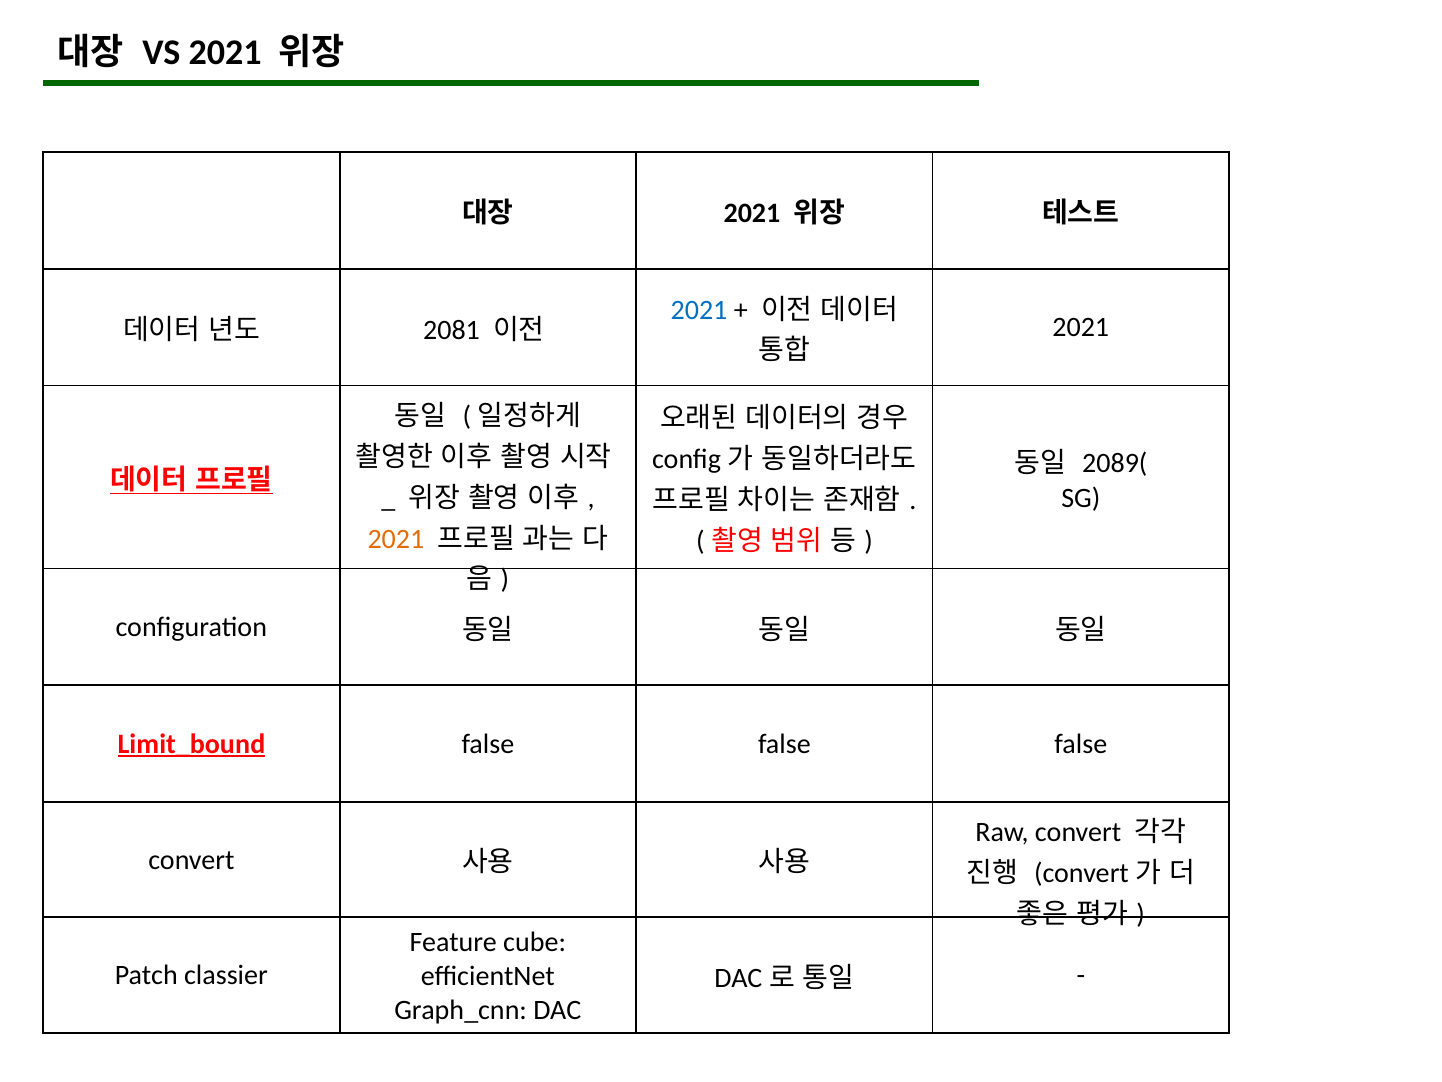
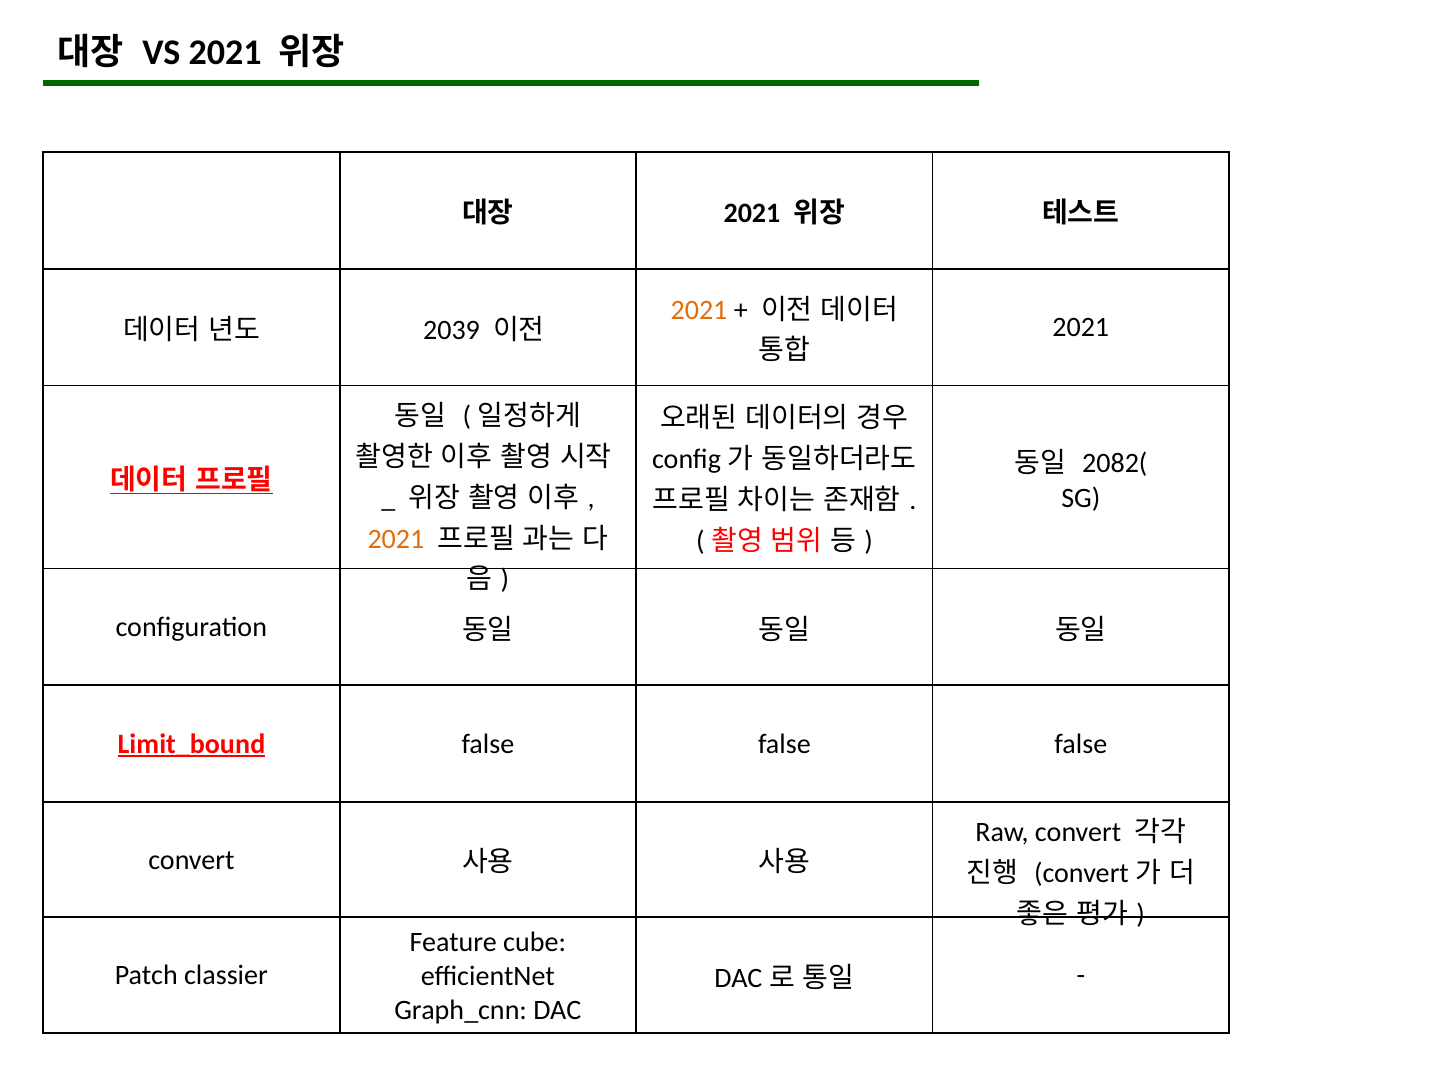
2021 at (699, 310) colour: blue -> orange
2081: 2081 -> 2039
2089(: 2089( -> 2082(
